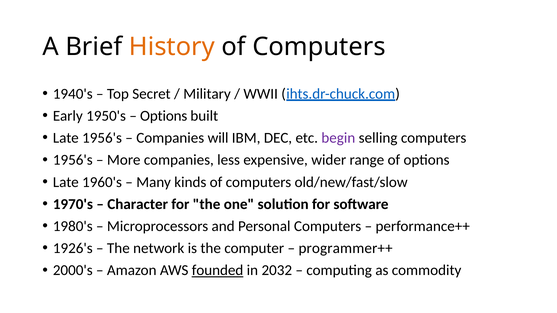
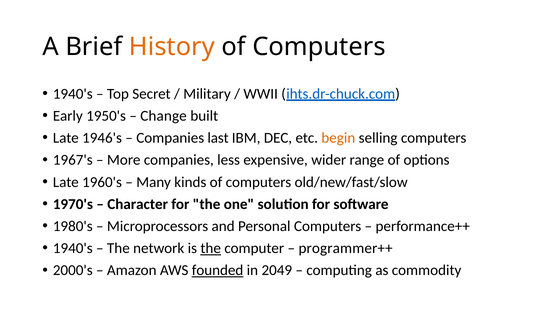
Options at (164, 116): Options -> Change
Late 1956's: 1956's -> 1946's
will: will -> last
begin colour: purple -> orange
1956's at (73, 160): 1956's -> 1967's
1926's at (73, 248): 1926's -> 1940's
the at (211, 248) underline: none -> present
2032: 2032 -> 2049
